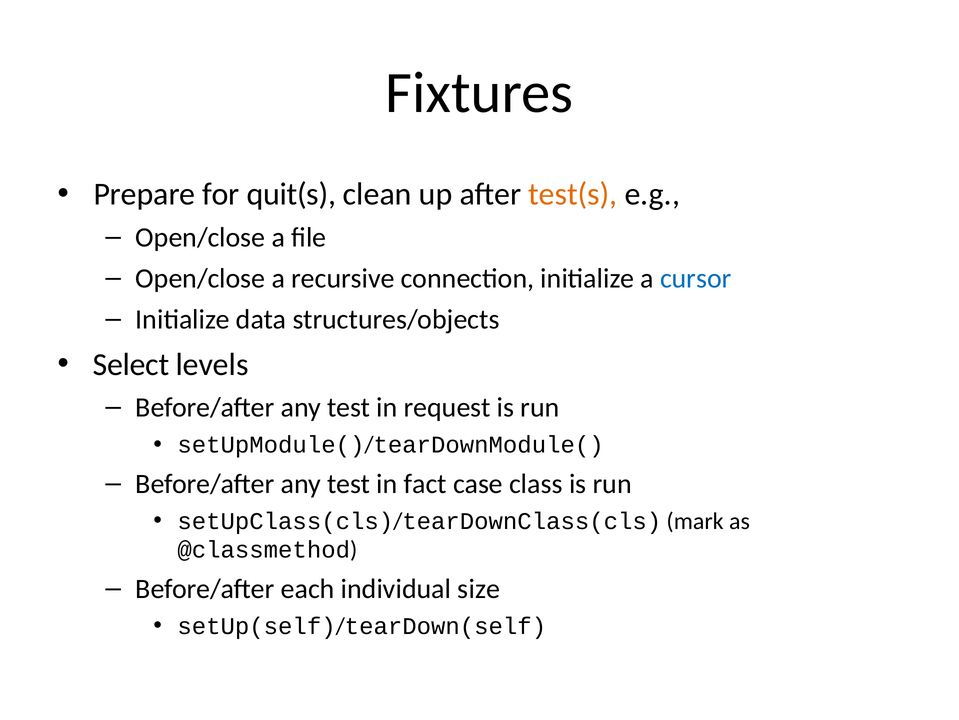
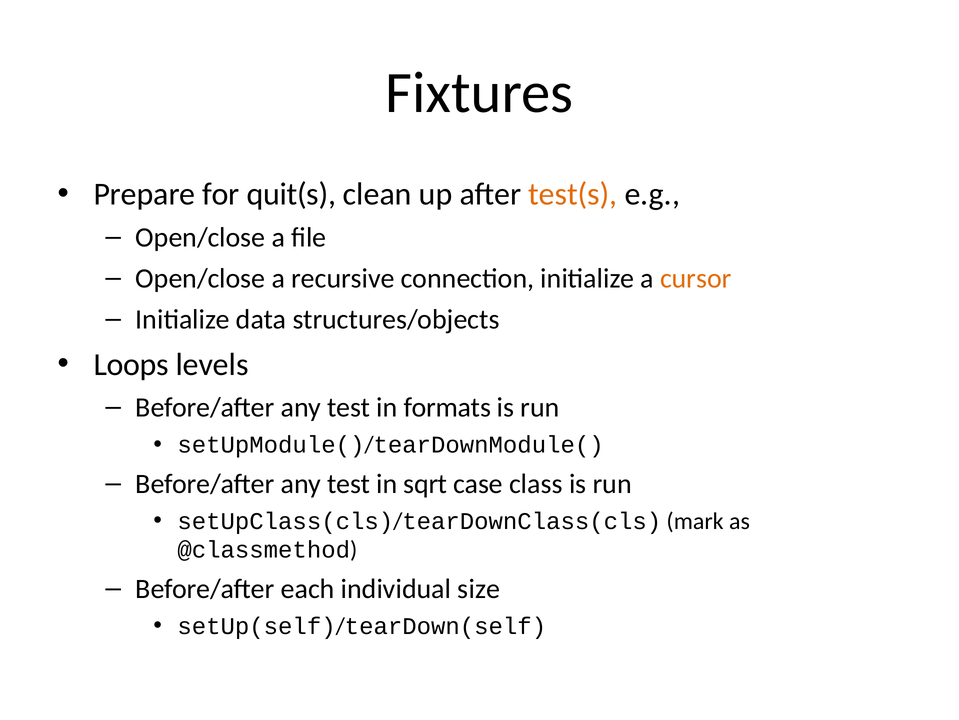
cursor colour: blue -> orange
Select: Select -> Loops
request: request -> formats
fact: fact -> sqrt
